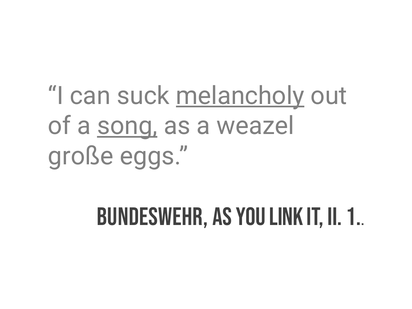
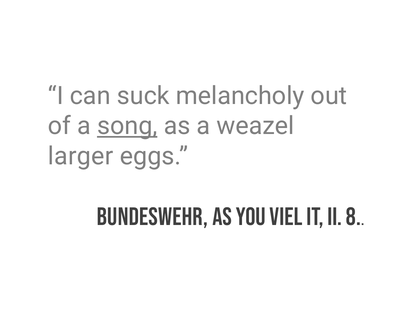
melancholy underline: present -> none
große: große -> larger
link: link -> viel
1: 1 -> 8
